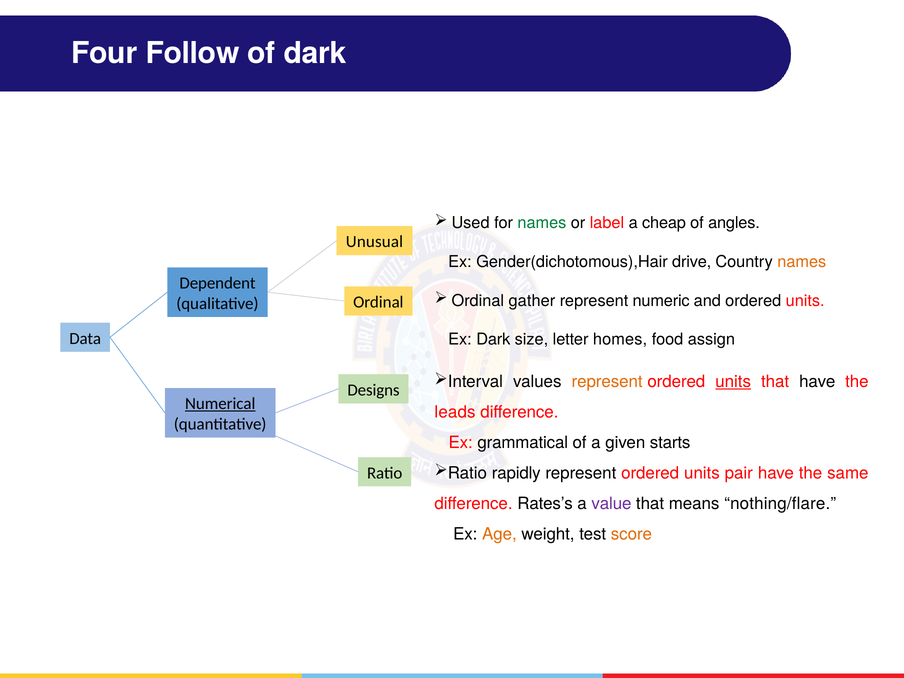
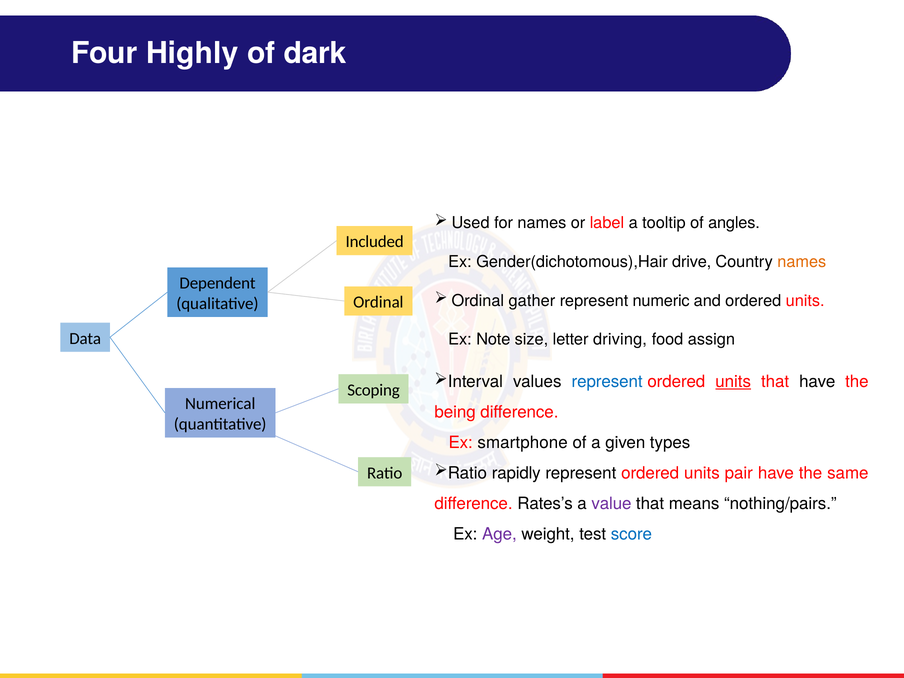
Follow: Follow -> Highly
names at (542, 223) colour: green -> black
cheap: cheap -> tooltip
Unusual: Unusual -> Included
Ex Dark: Dark -> Note
homes: homes -> driving
represent at (607, 382) colour: orange -> blue
Designs: Designs -> Scoping
Numerical underline: present -> none
leads: leads -> being
grammatical: grammatical -> smartphone
starts: starts -> types
nothing/flare: nothing/flare -> nothing/pairs
Age colour: orange -> purple
score colour: orange -> blue
